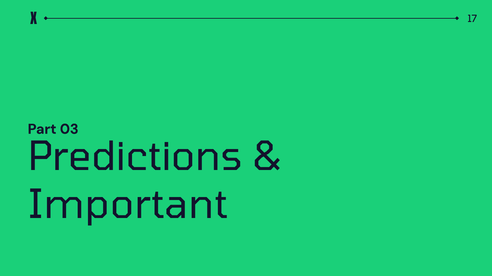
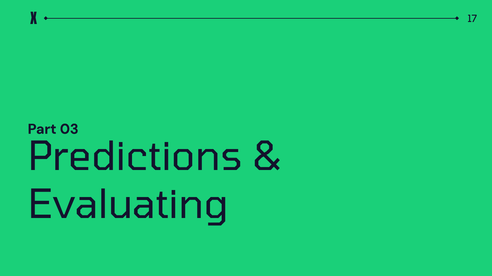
Important: Important -> Evaluating
